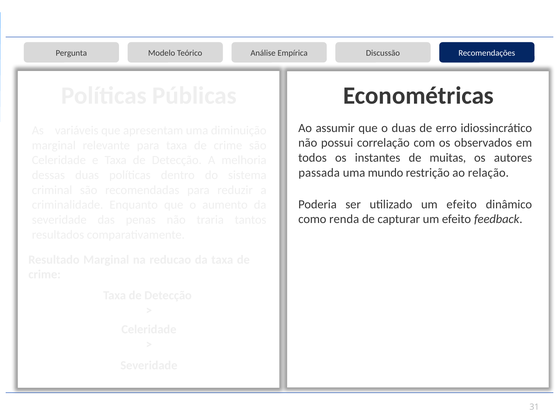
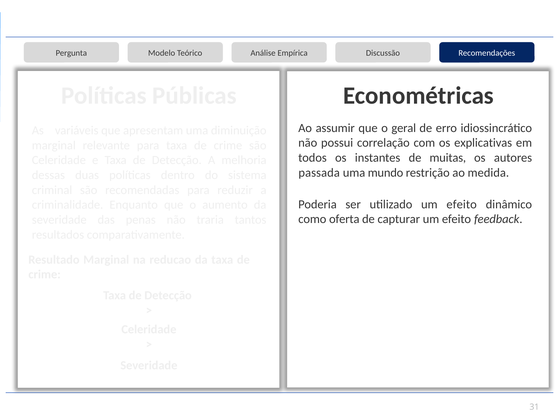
o duas: duas -> geral
observados: observados -> explicativas
relação: relação -> medida
renda: renda -> oferta
